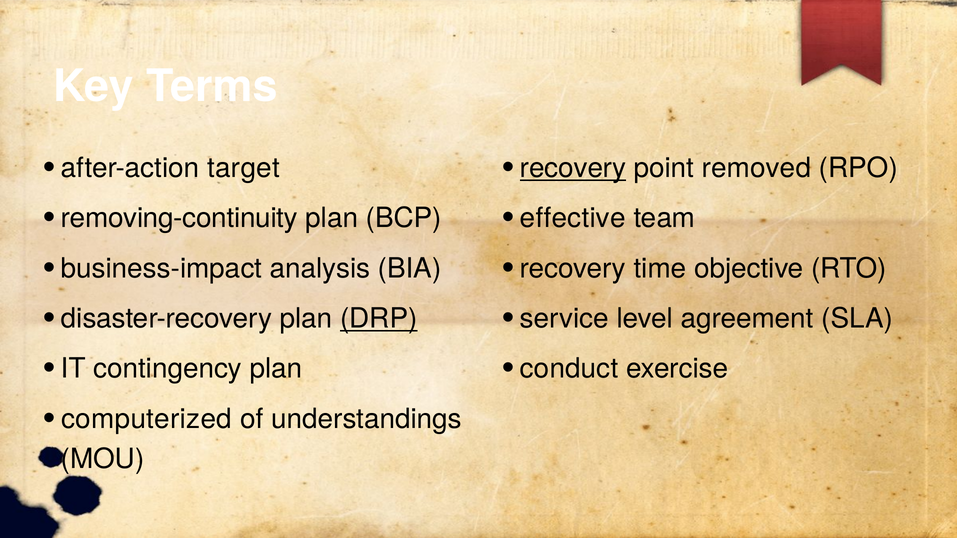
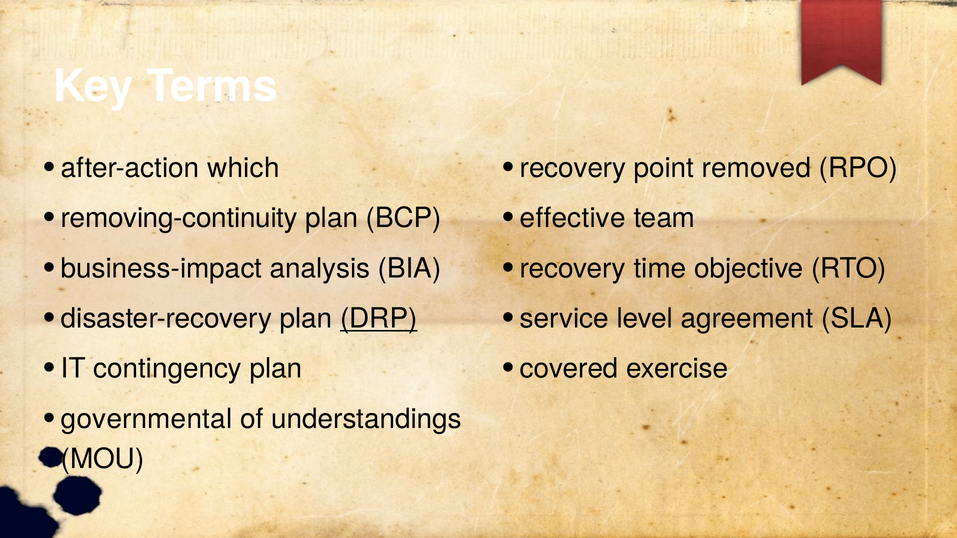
target: target -> which
recovery at (573, 168) underline: present -> none
conduct: conduct -> covered
computerized: computerized -> governmental
